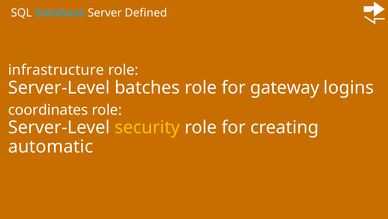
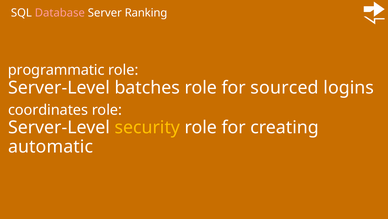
Database colour: light blue -> pink
Defined: Defined -> Ranking
infrastructure: infrastructure -> programmatic
gateway: gateway -> sourced
